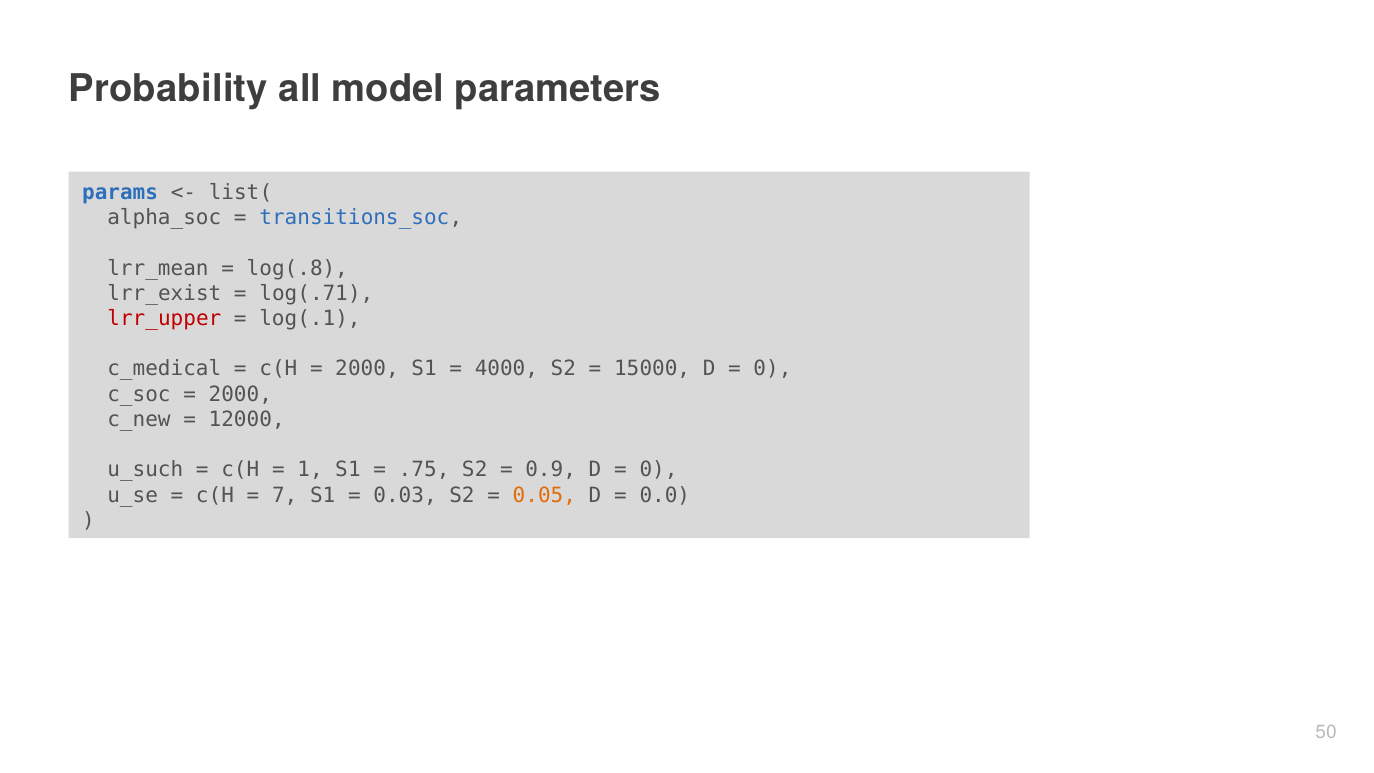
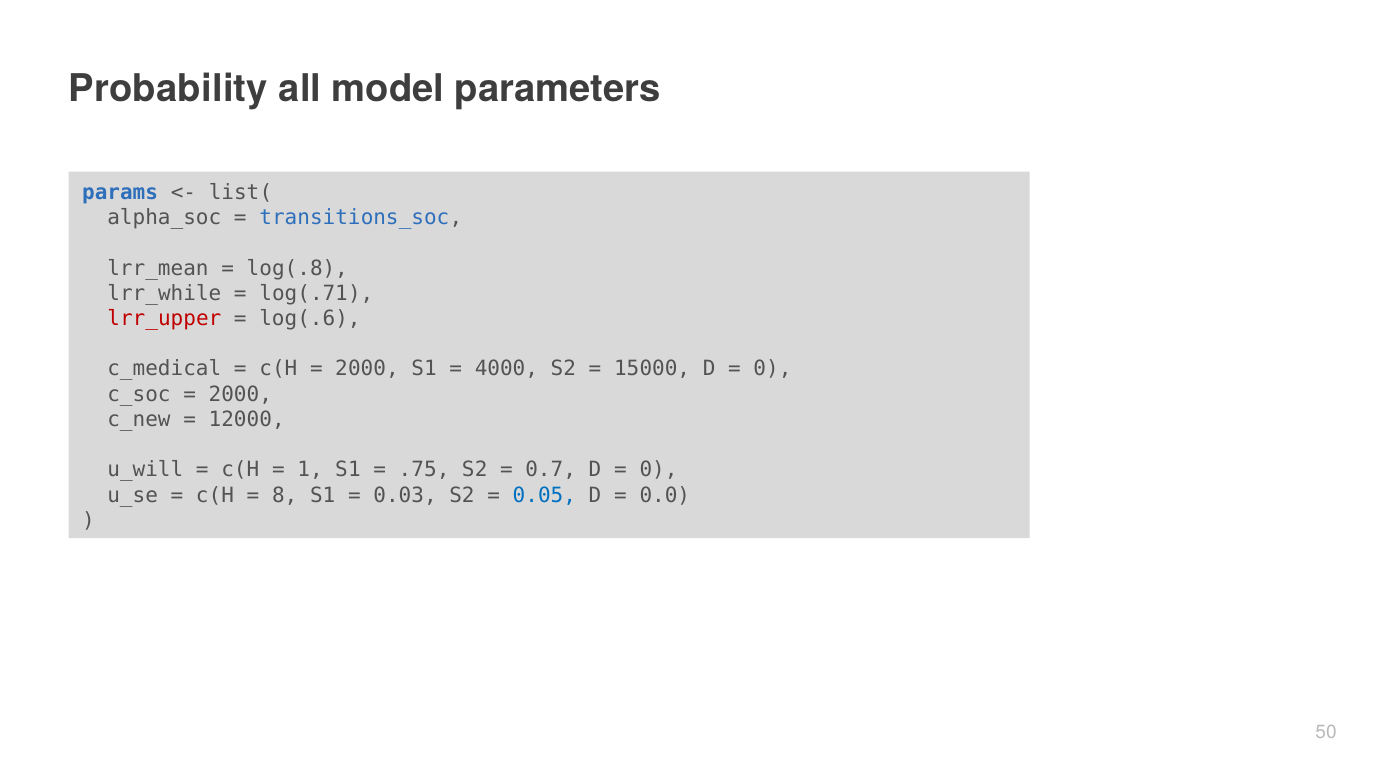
lrr_exist: lrr_exist -> lrr_while
log(.1: log(.1 -> log(.6
u_such: u_such -> u_will
0.9: 0.9 -> 0.7
7: 7 -> 8
0.05 colour: orange -> blue
